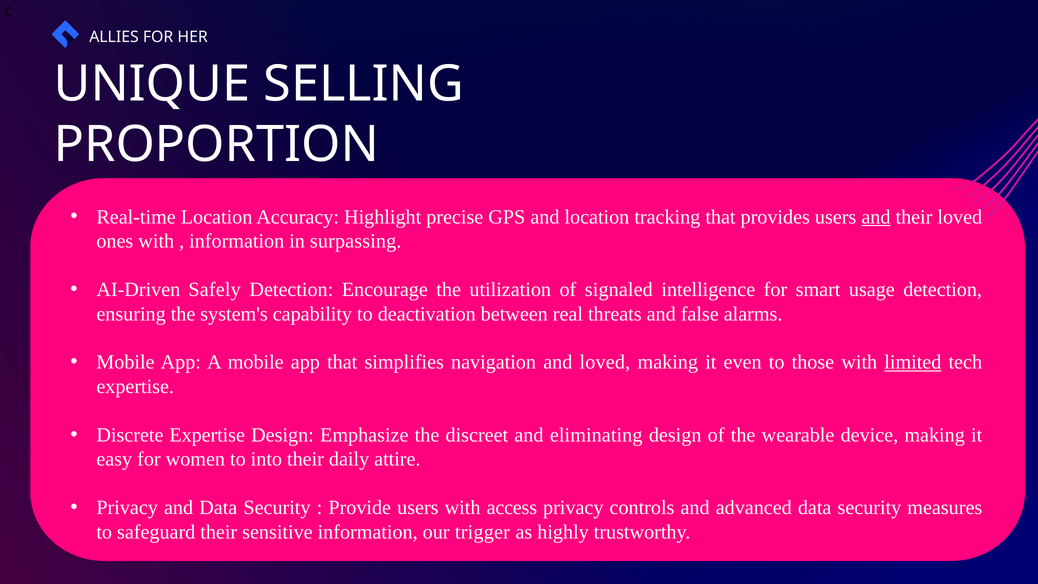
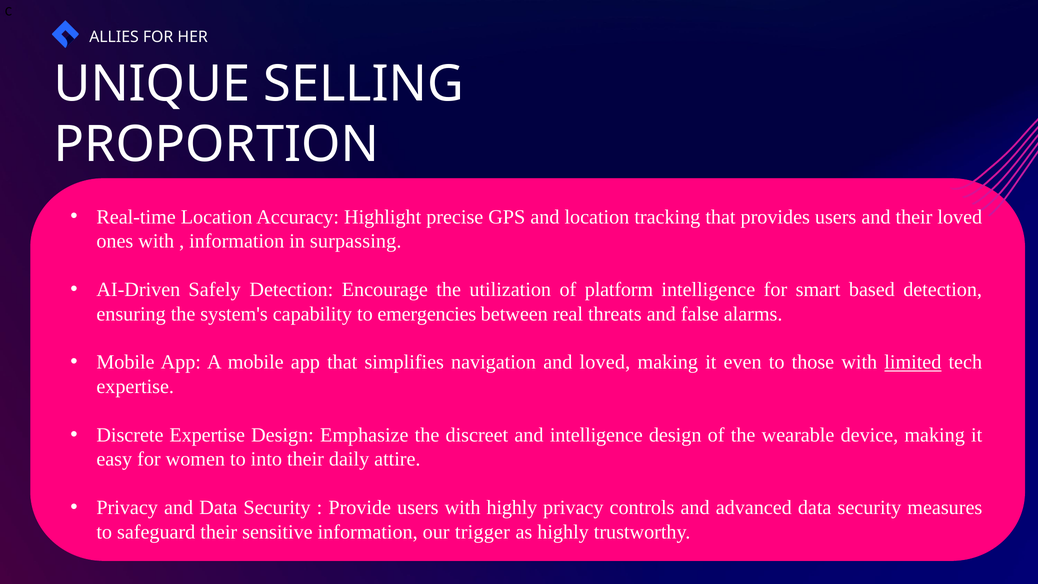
and at (876, 217) underline: present -> none
signaled: signaled -> platform
usage: usage -> based
deactivation: deactivation -> emergencies
and eliminating: eliminating -> intelligence
with access: access -> highly
